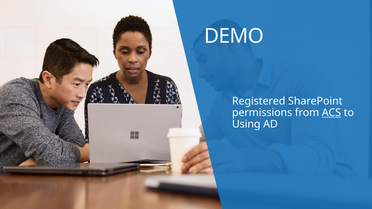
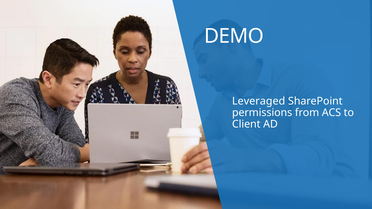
Registered: Registered -> Leveraged
ACS underline: present -> none
Using: Using -> Client
